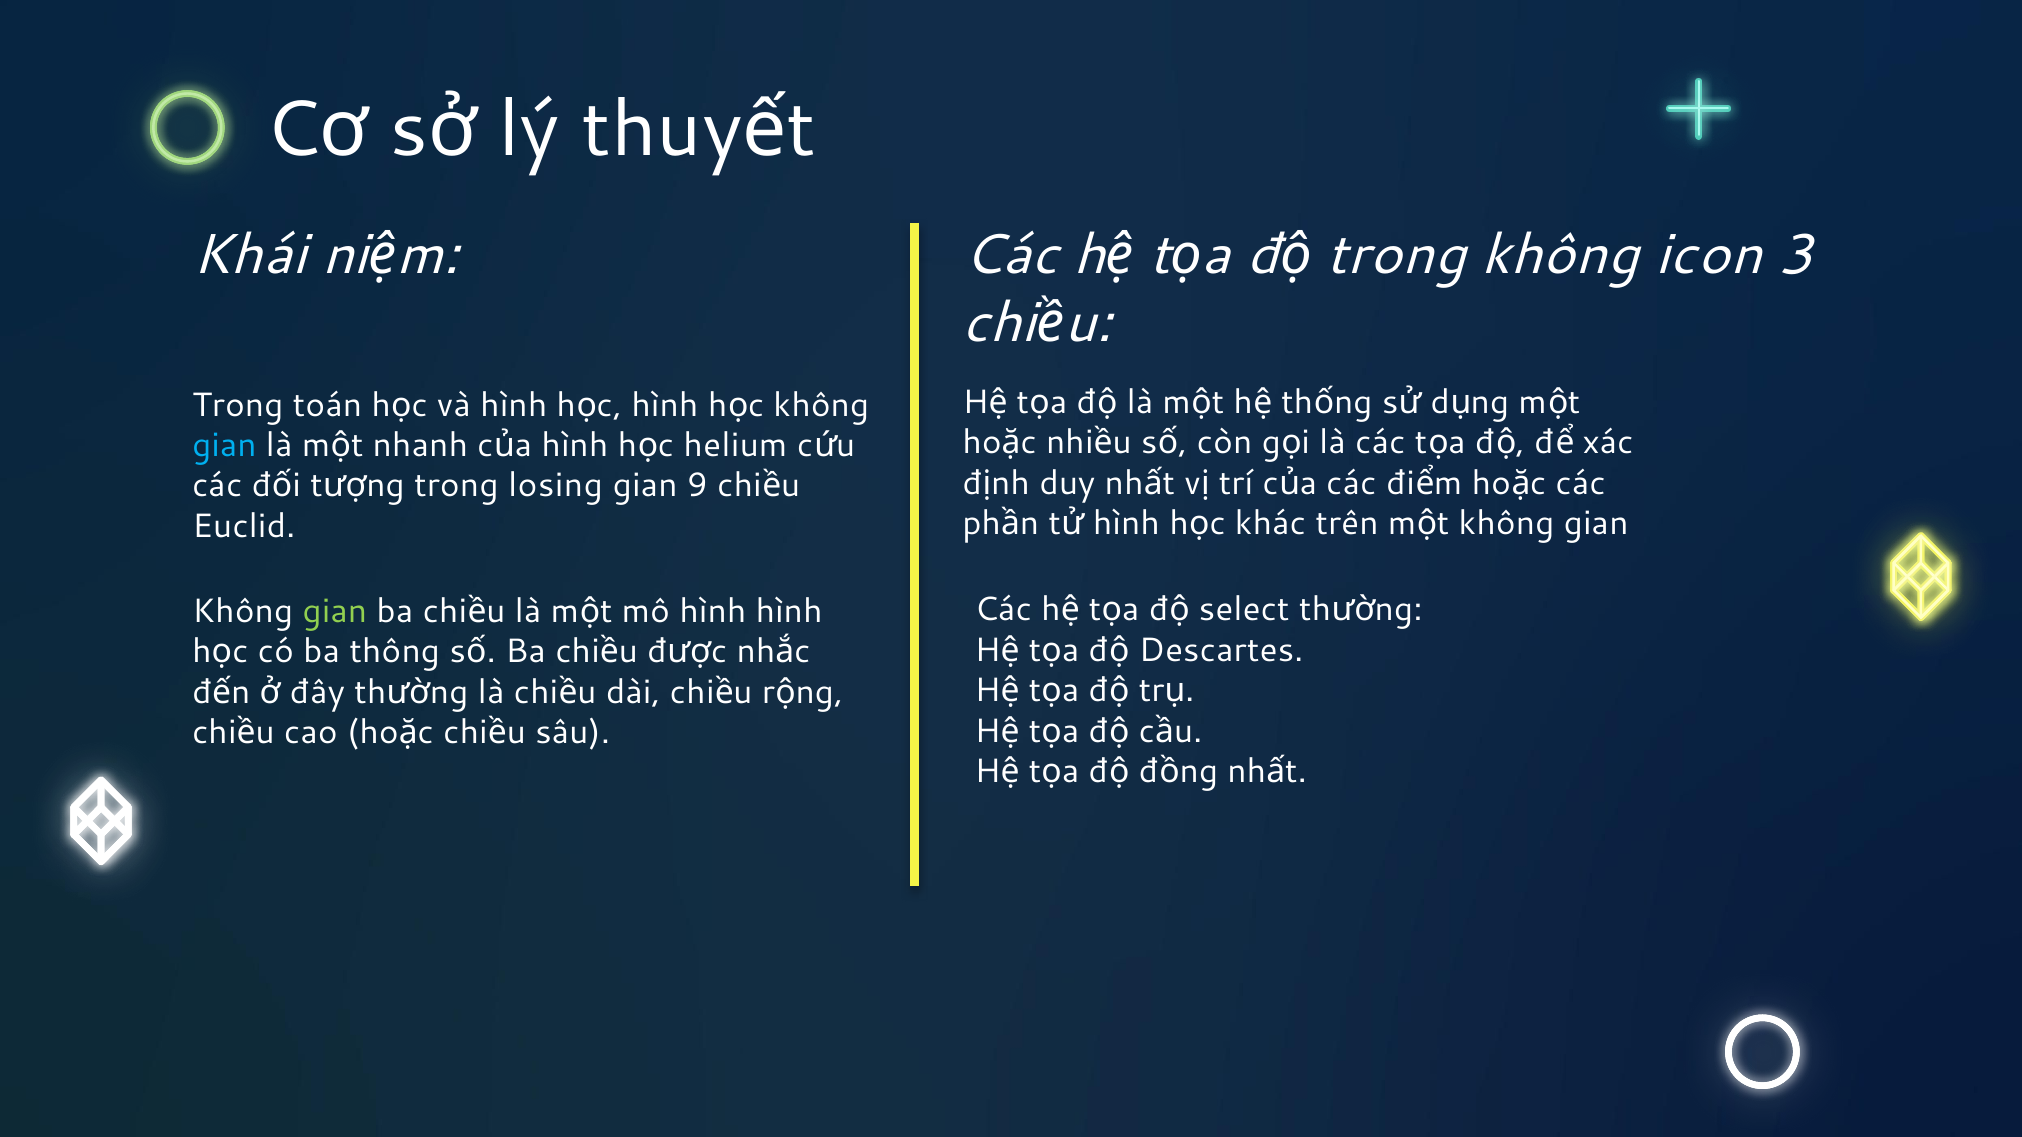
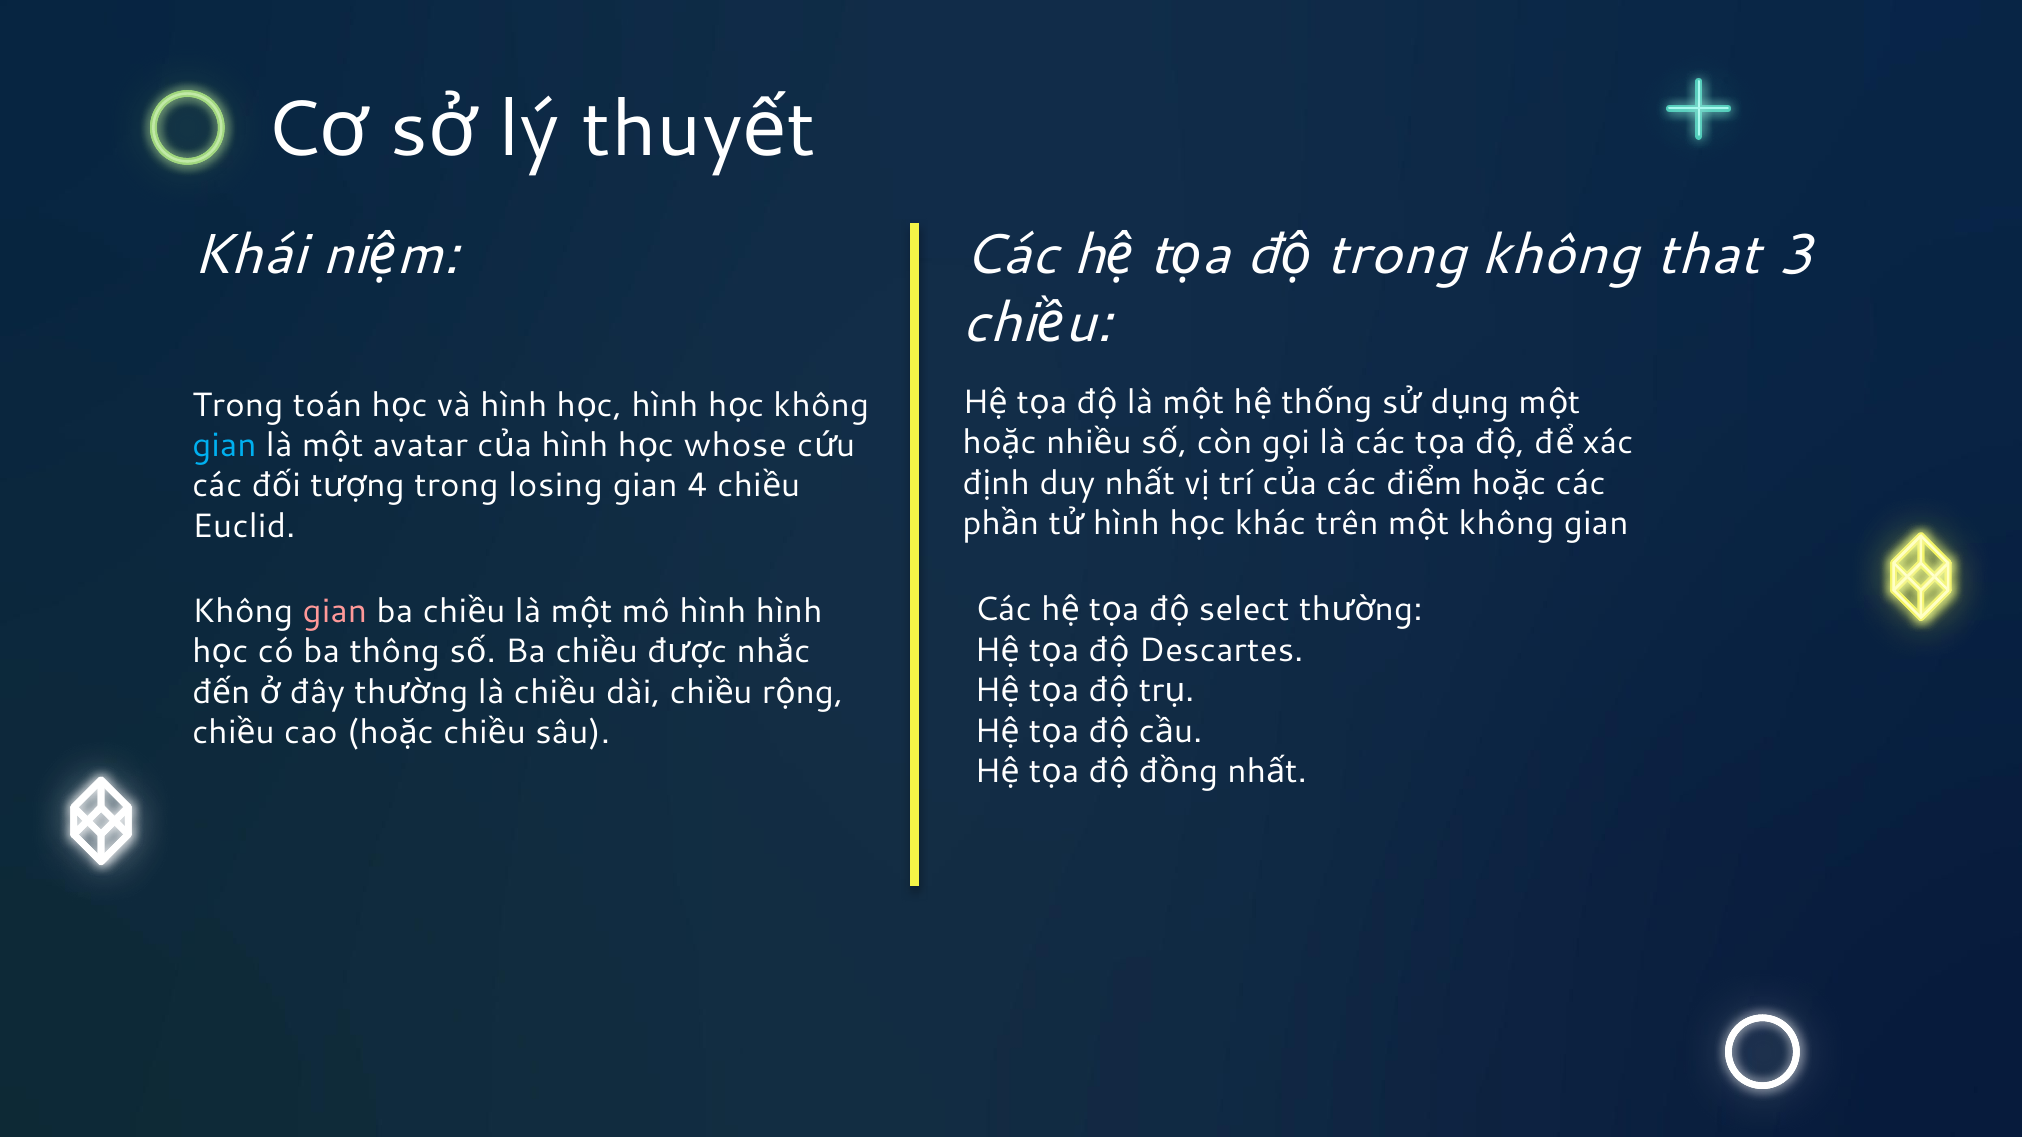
icon: icon -> that
nhanh: nhanh -> avatar
helium: helium -> whose
9: 9 -> 4
gian at (335, 611) colour: light green -> pink
